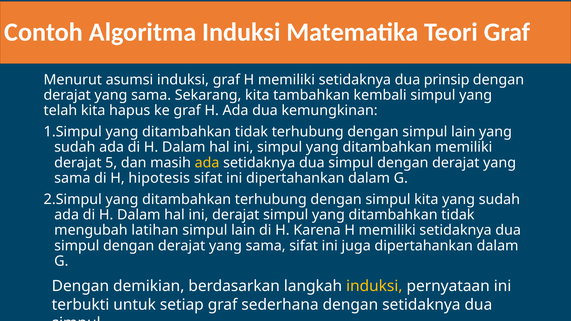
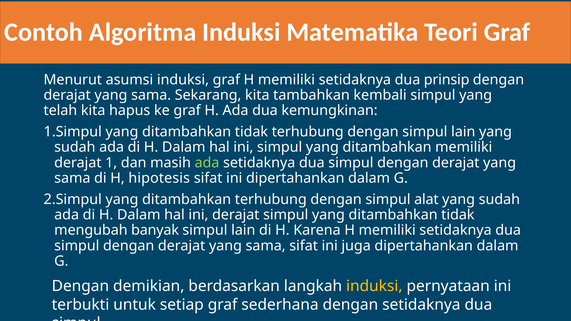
5: 5 -> 1
ada at (207, 163) colour: yellow -> light green
simpul kita: kita -> alat
latihan: latihan -> banyak
